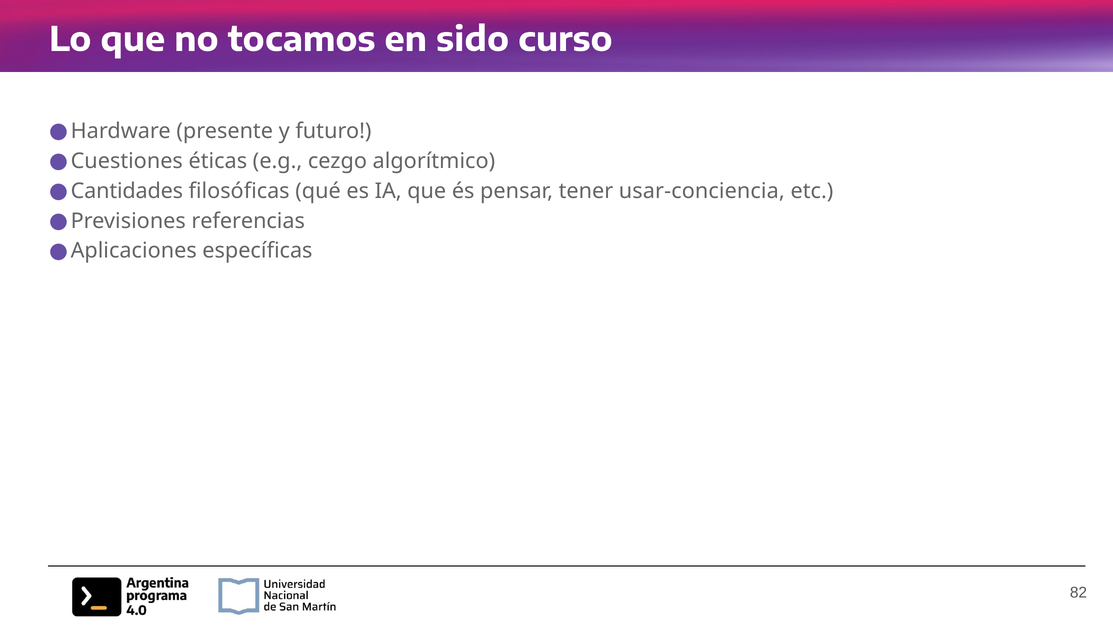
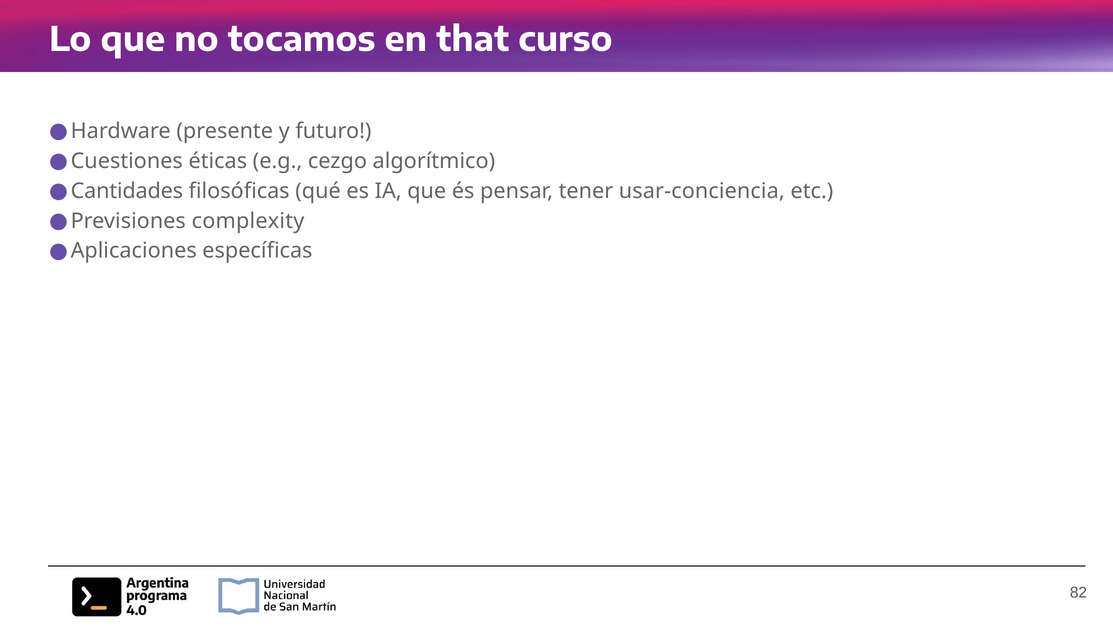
sido: sido -> that
referencias: referencias -> complexity
